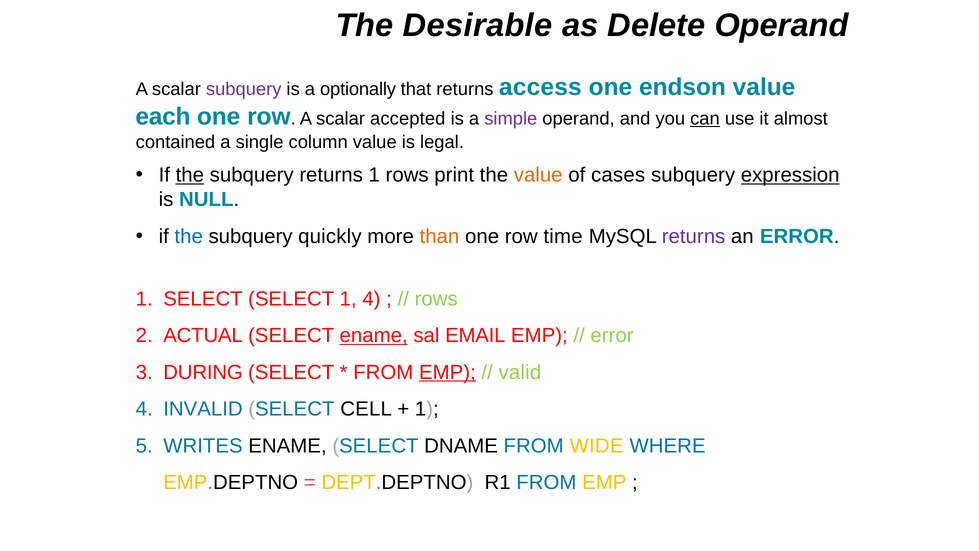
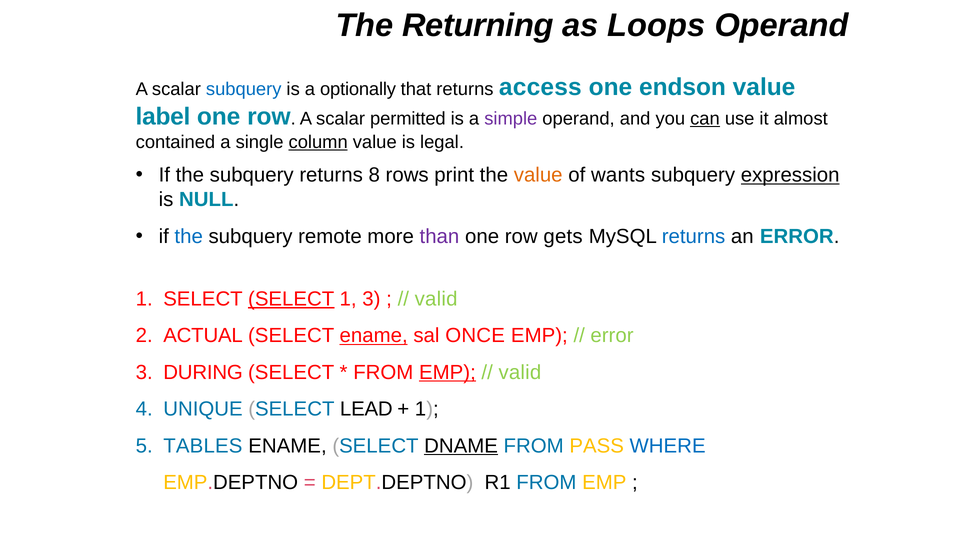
Desirable: Desirable -> Returning
Delete: Delete -> Loops
subquery at (244, 89) colour: purple -> blue
each: each -> label
accepted: accepted -> permitted
column underline: none -> present
the at (190, 175) underline: present -> none
returns 1: 1 -> 8
cases: cases -> wants
quickly: quickly -> remote
than colour: orange -> purple
time: time -> gets
returns at (694, 236) colour: purple -> blue
SELECT at (291, 299) underline: none -> present
1 4: 4 -> 3
rows at (436, 299): rows -> valid
EMAIL: EMAIL -> ONCE
INVALID: INVALID -> UNIQUE
CELL: CELL -> LEAD
WRITES: WRITES -> TABLES
DNAME underline: none -> present
WIDE: WIDE -> PASS
